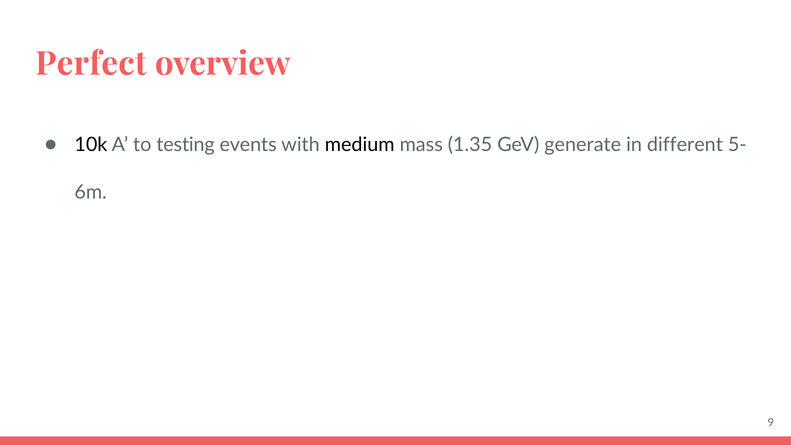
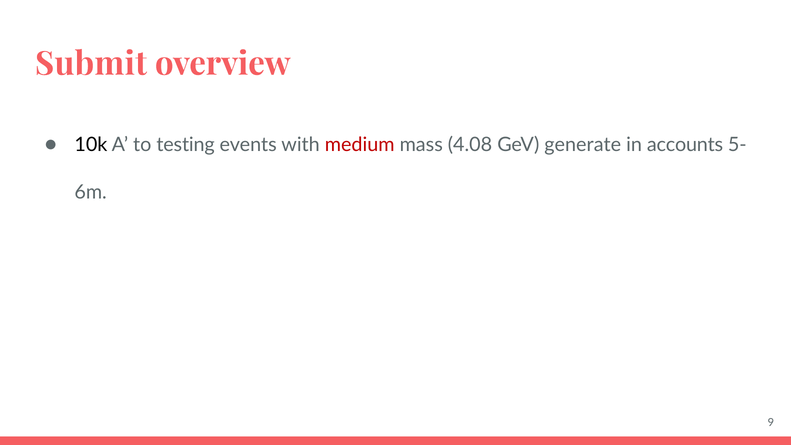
Perfect: Perfect -> Submit
medium colour: black -> red
1.35: 1.35 -> 4.08
different: different -> accounts
